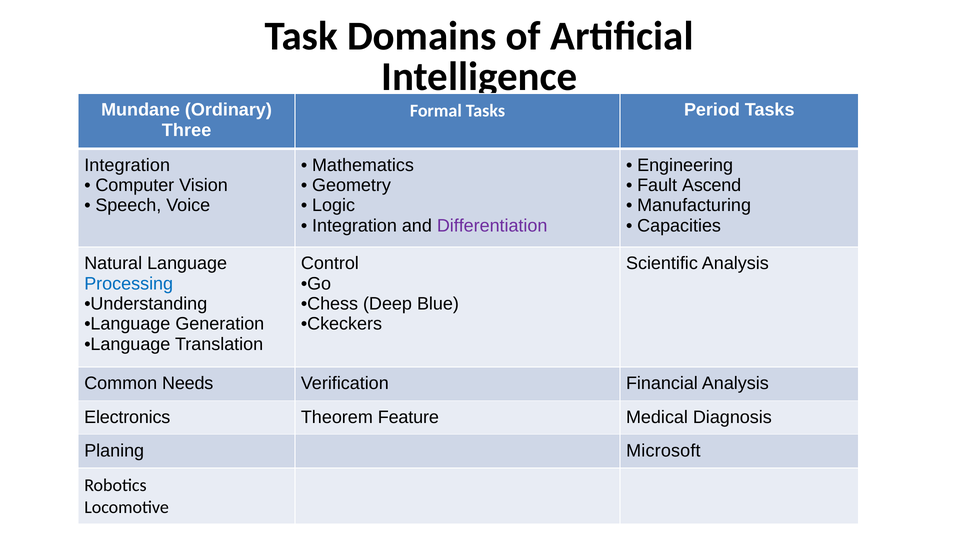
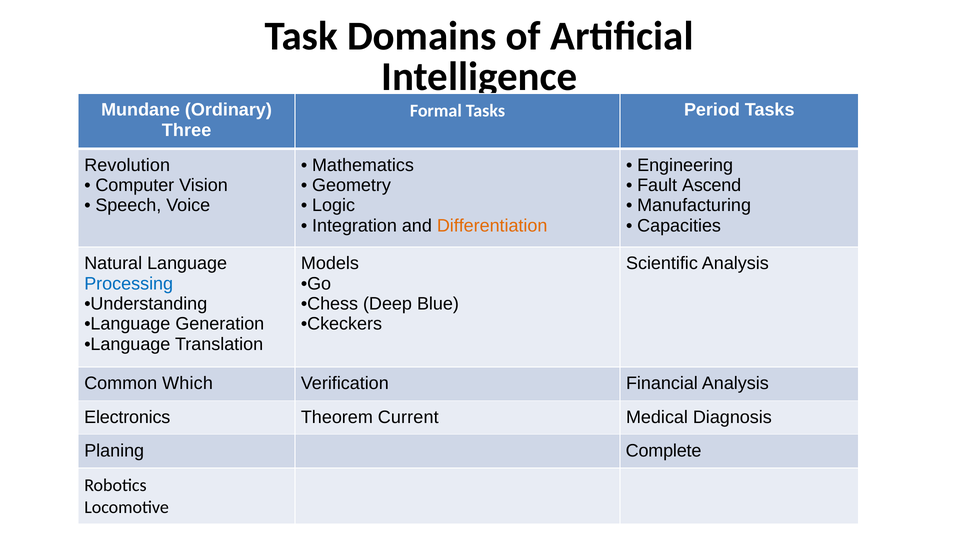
Integration at (127, 165): Integration -> Revolution
Differentiation colour: purple -> orange
Control: Control -> Models
Needs: Needs -> Which
Feature: Feature -> Current
Microsoft: Microsoft -> Complete
